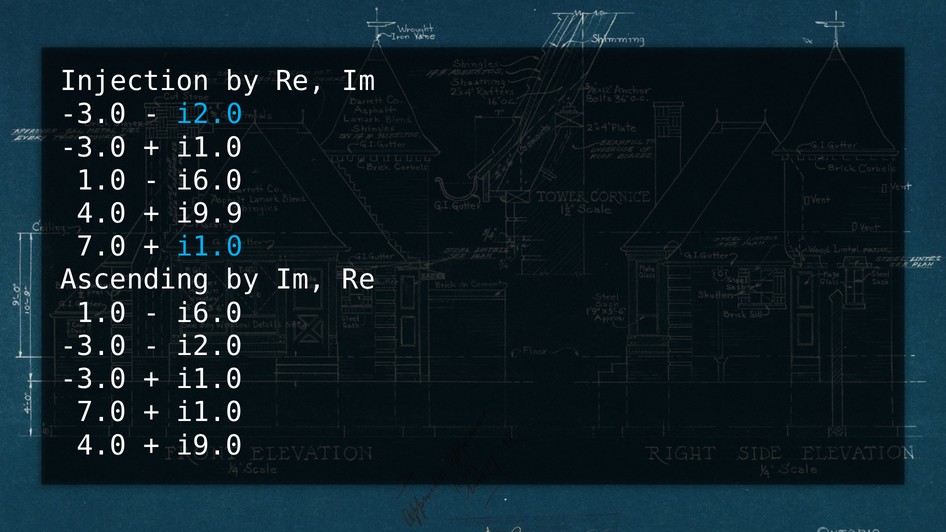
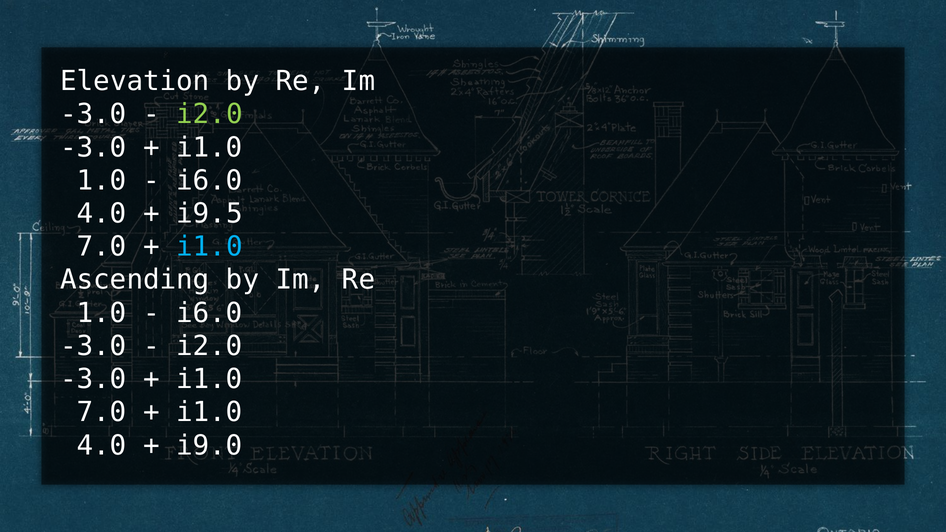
Injection: Injection -> Elevation
i2.0 at (209, 114) colour: light blue -> light green
i9.9: i9.9 -> i9.5
